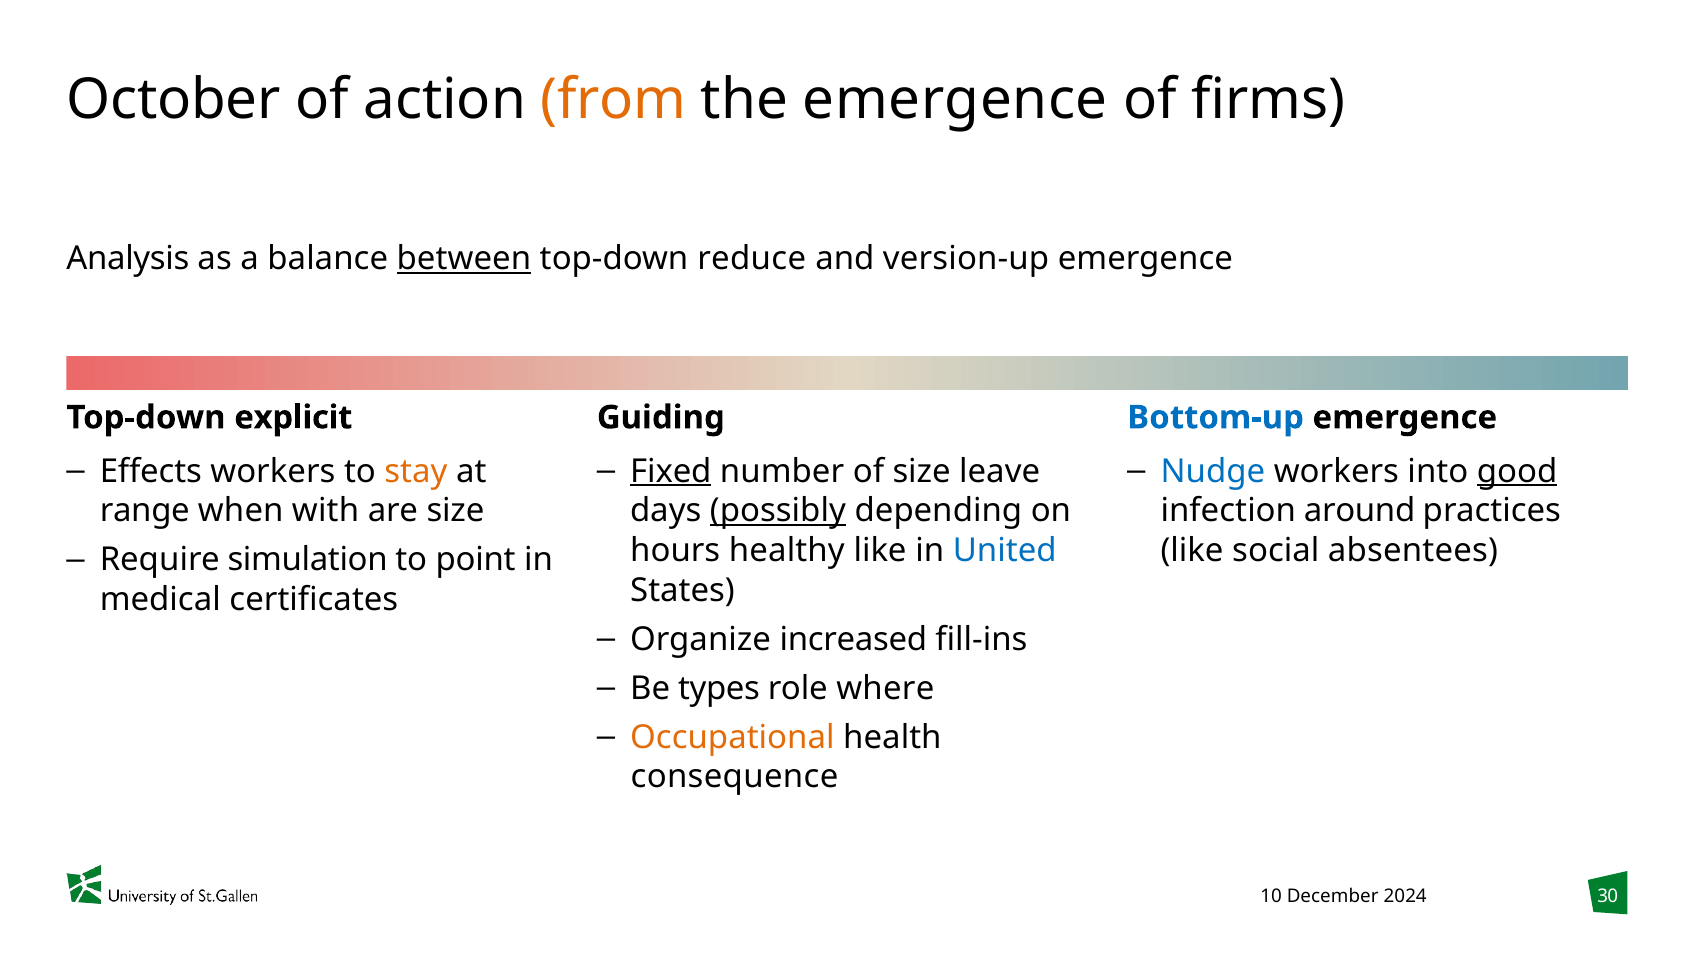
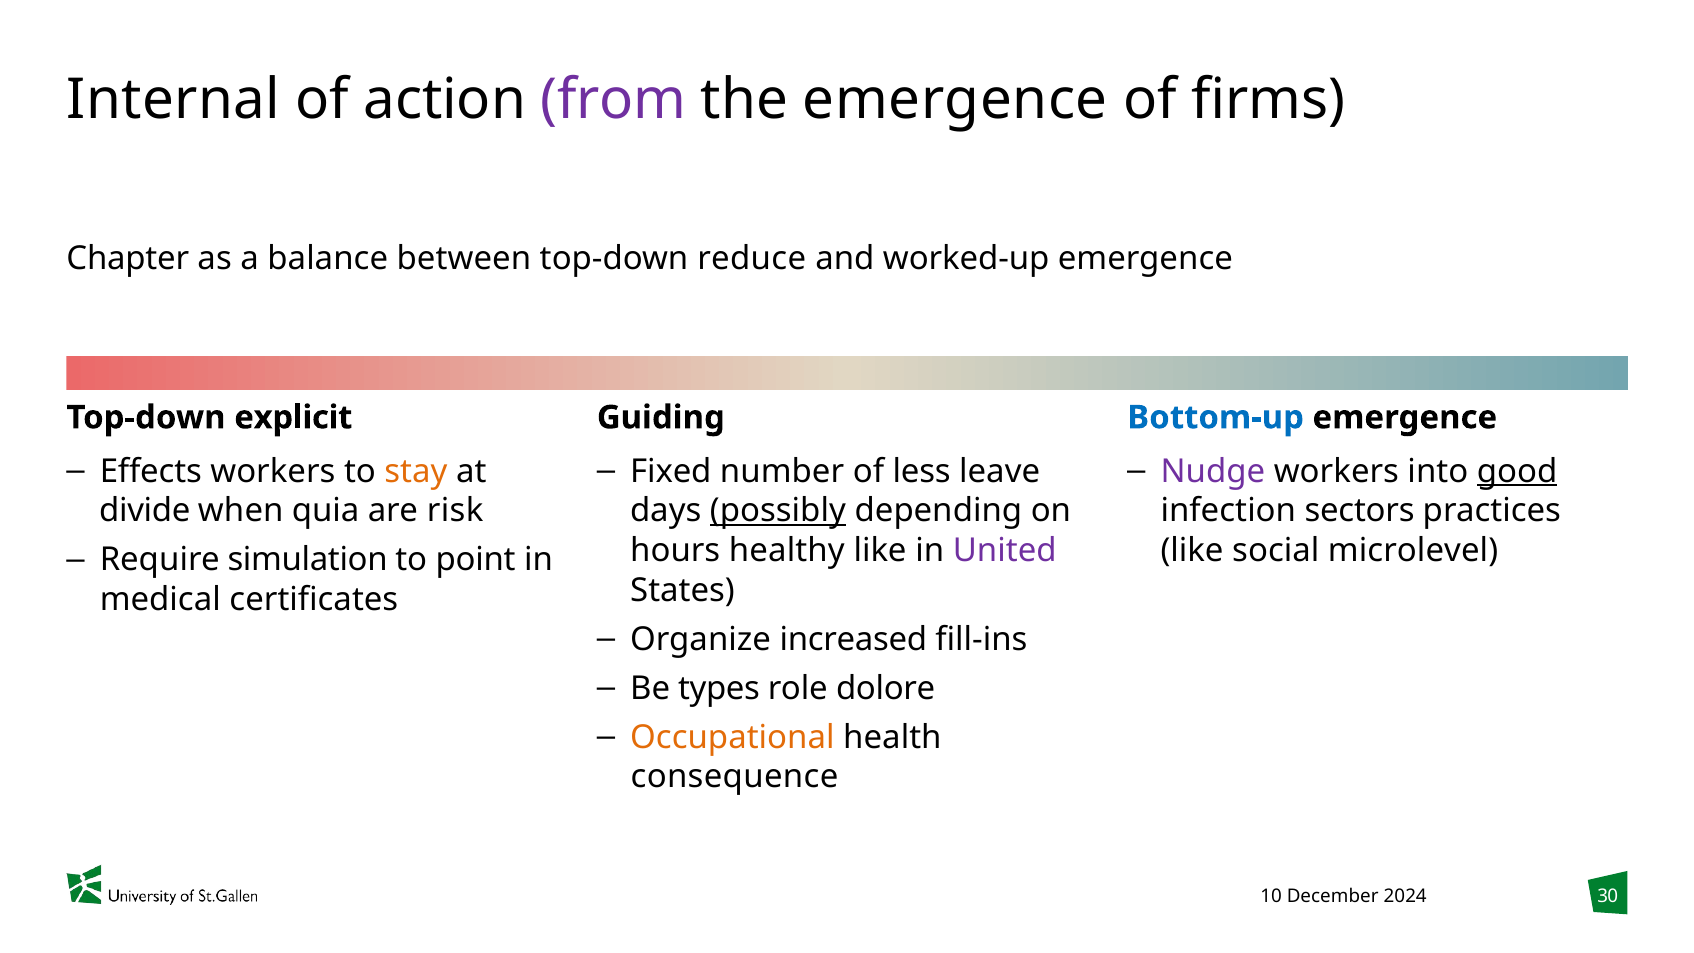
October: October -> Internal
from colour: orange -> purple
Analysis: Analysis -> Chapter
between underline: present -> none
version-up: version-up -> worked-up
Fixed underline: present -> none
of size: size -> less
Nudge colour: blue -> purple
range: range -> divide
with: with -> quia
are size: size -> risk
around: around -> sectors
United colour: blue -> purple
absentees: absentees -> microlevel
where: where -> dolore
